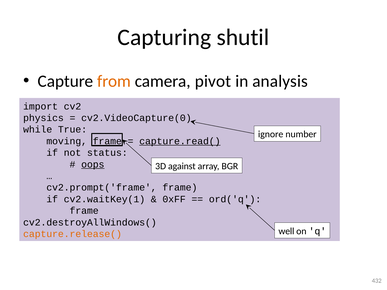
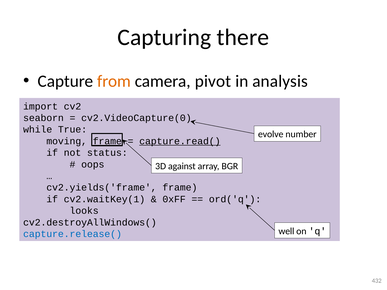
shutil: shutil -> there
physics: physics -> seaborn
ignore: ignore -> evolve
oops underline: present -> none
cv2.prompt('frame: cv2.prompt('frame -> cv2.yields('frame
frame at (84, 211): frame -> looks
capture.release( colour: orange -> blue
